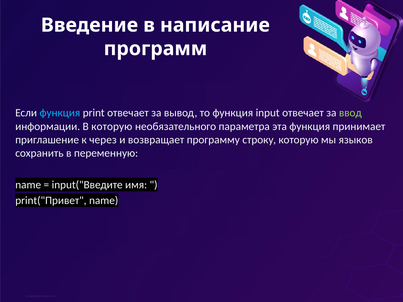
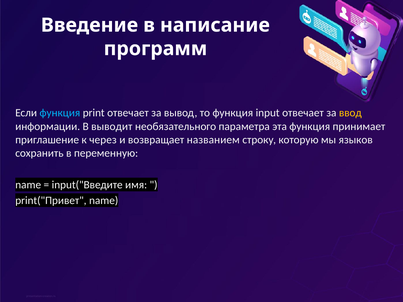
ввод colour: light green -> yellow
В которую: которую -> выводит
программу: программу -> названием
